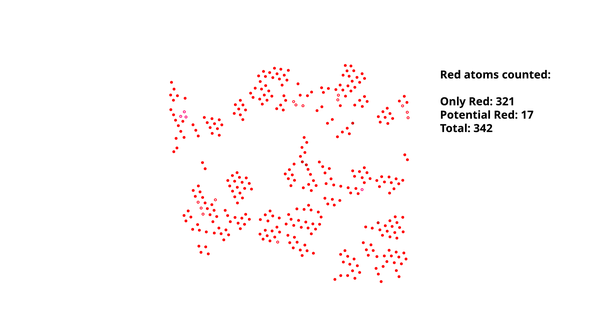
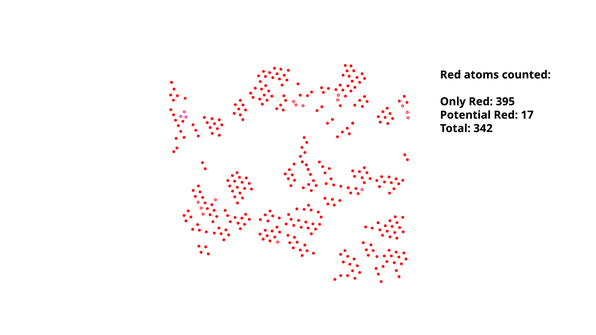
321: 321 -> 395
